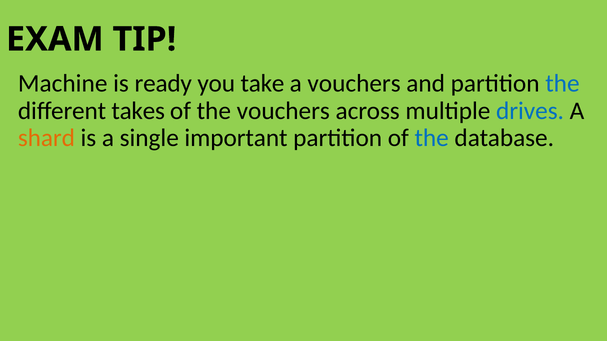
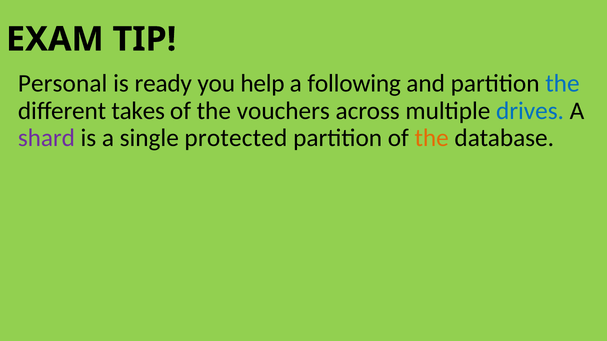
Machine: Machine -> Personal
take: take -> help
a vouchers: vouchers -> following
shard colour: orange -> purple
important: important -> protected
the at (432, 138) colour: blue -> orange
